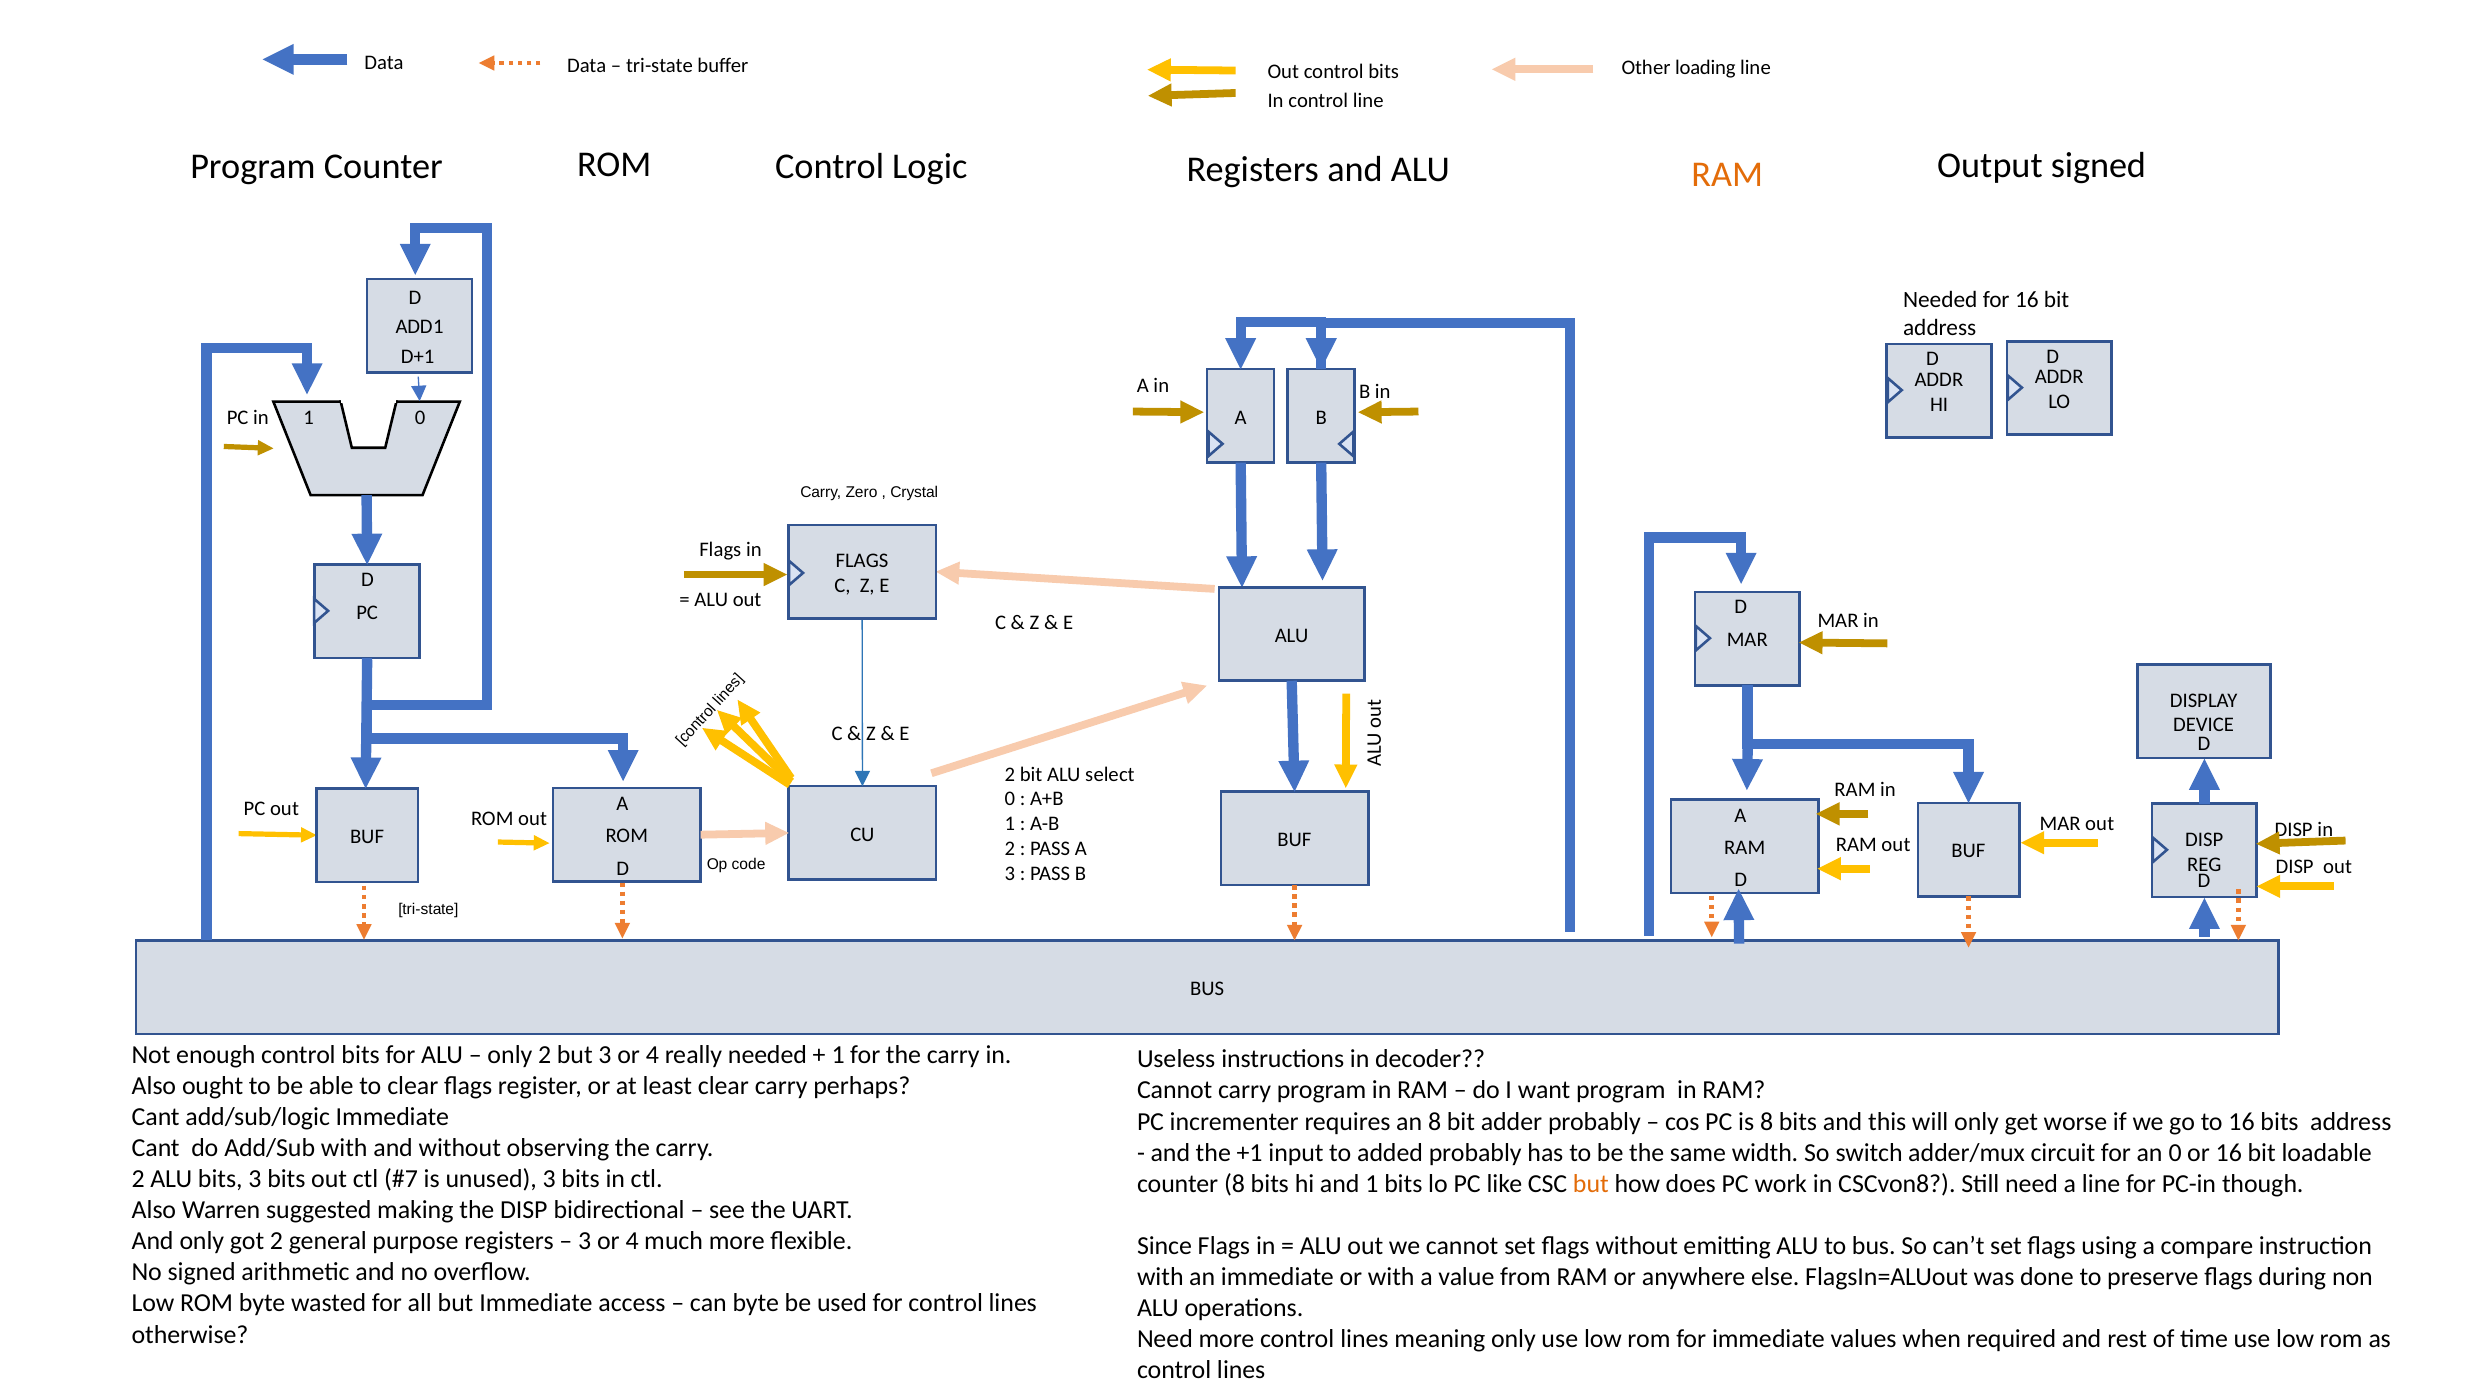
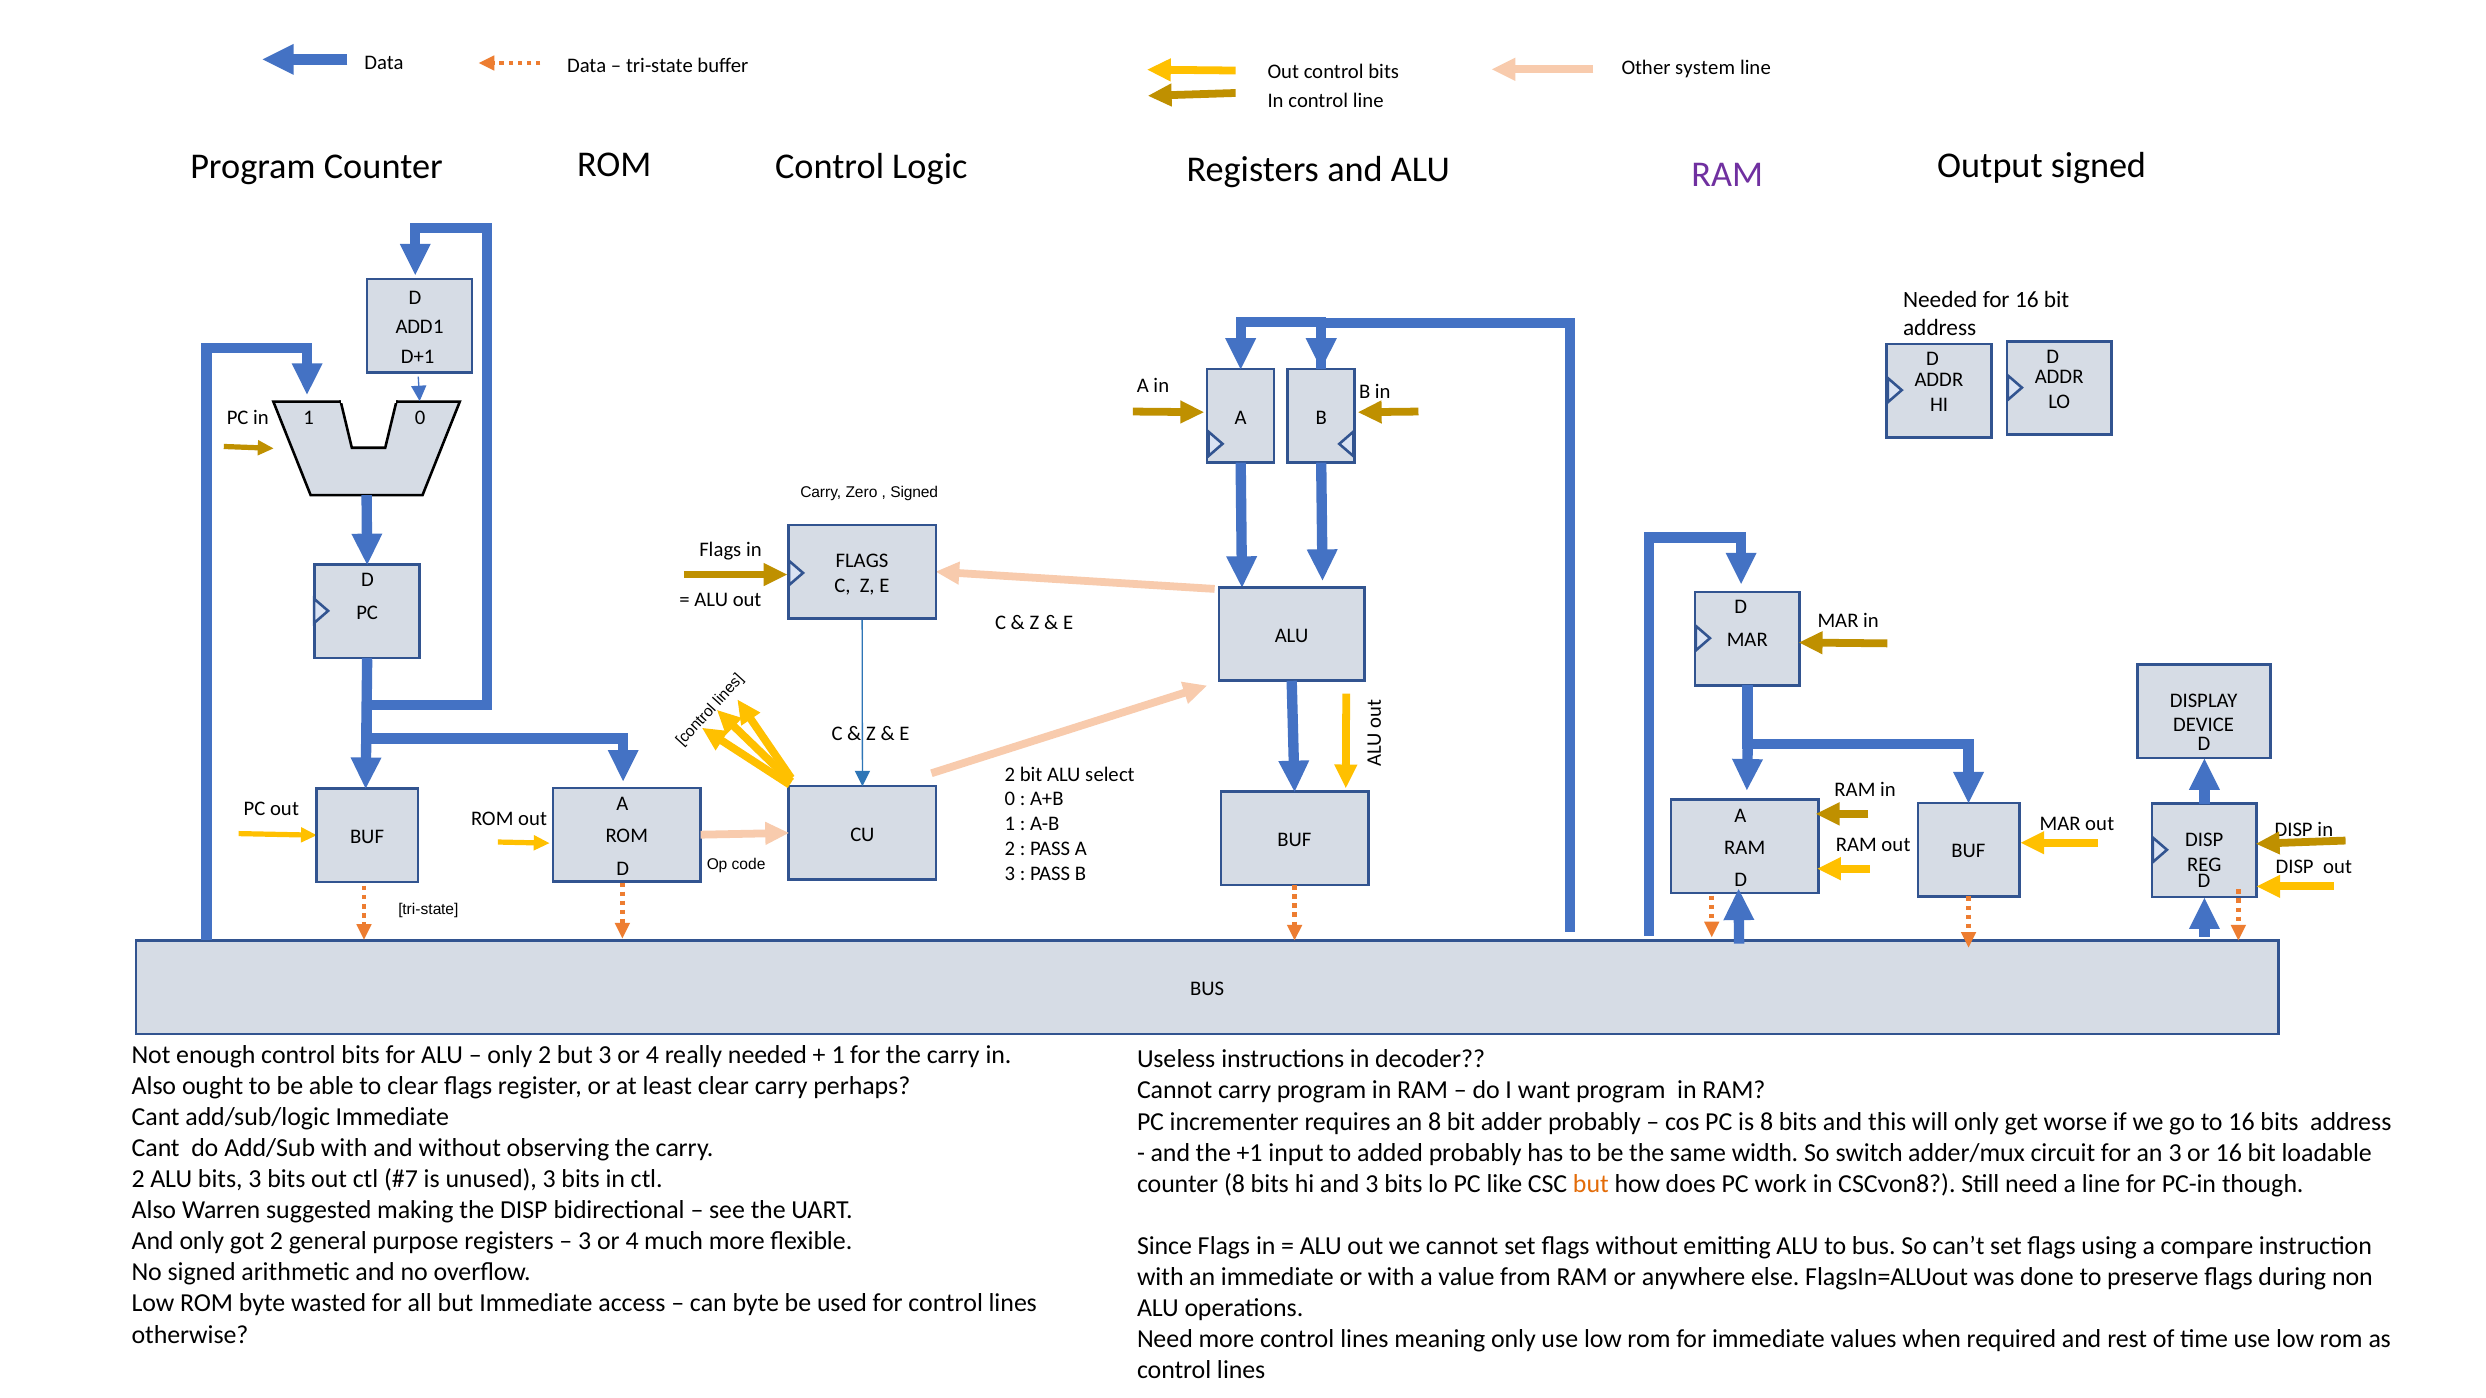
loading: loading -> system
RAM at (1727, 175) colour: orange -> purple
Crystal at (914, 492): Crystal -> Signed
an 0: 0 -> 3
and 1: 1 -> 3
